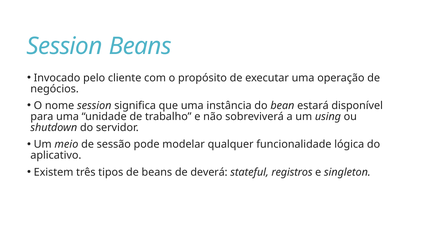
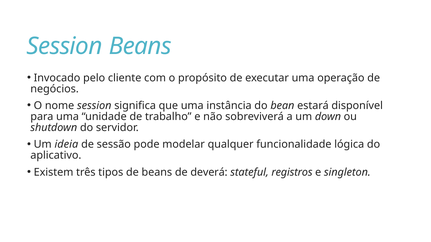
using: using -> down
meio: meio -> ideia
